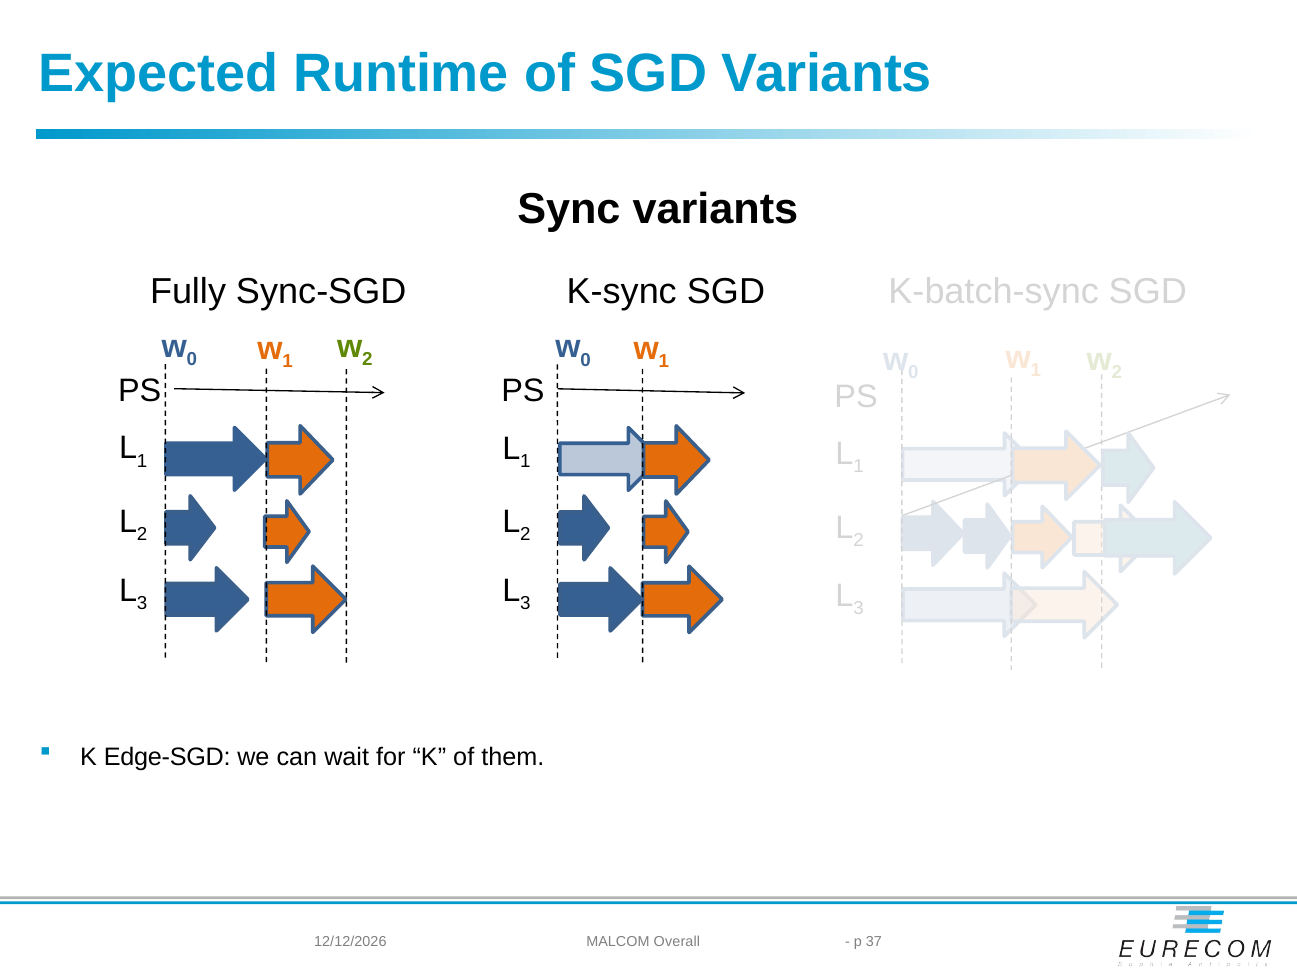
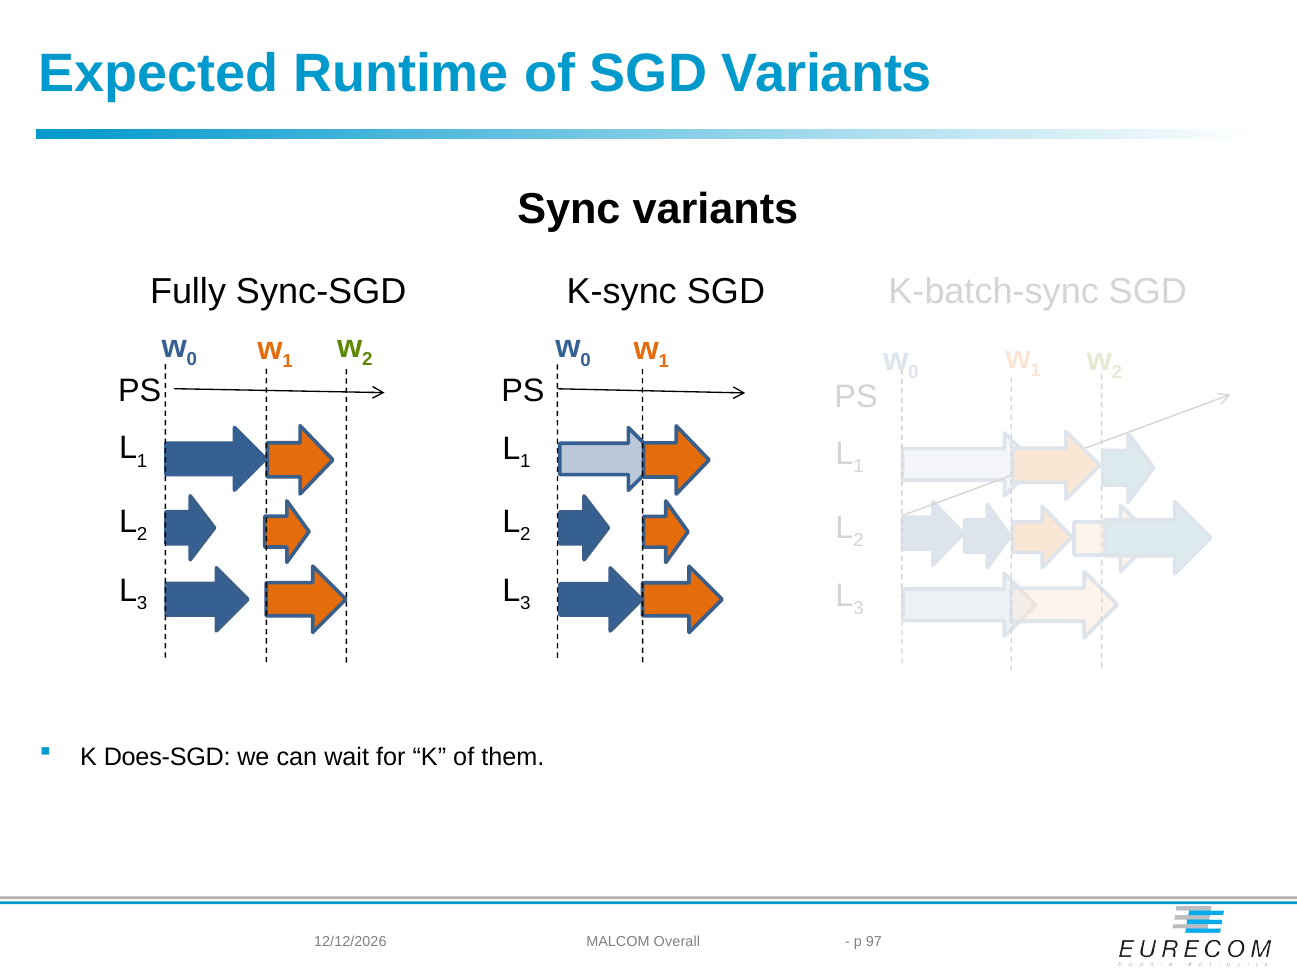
Edge-SGD: Edge-SGD -> Does-SGD
37: 37 -> 97
